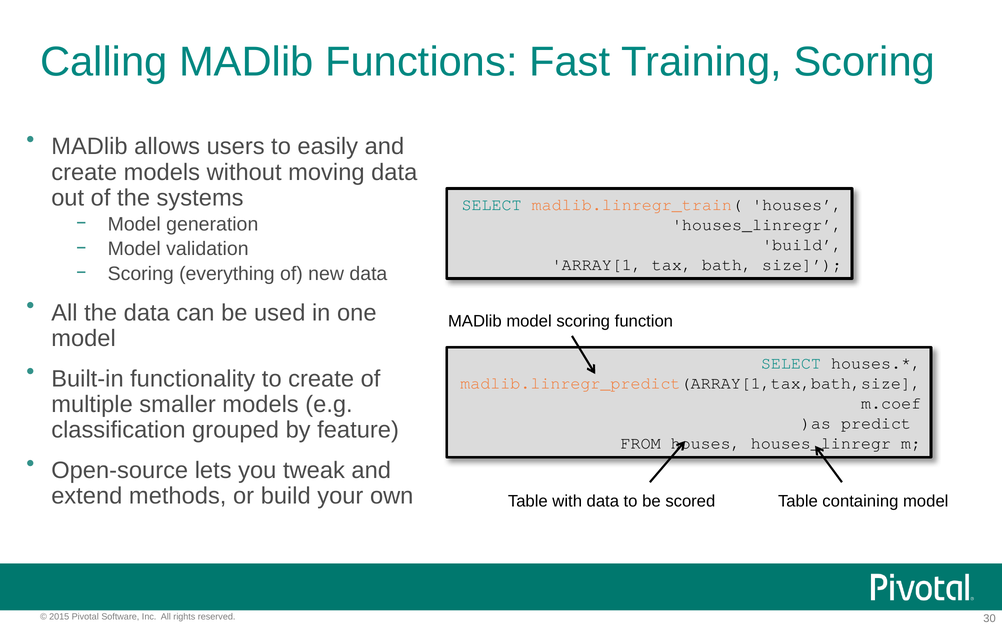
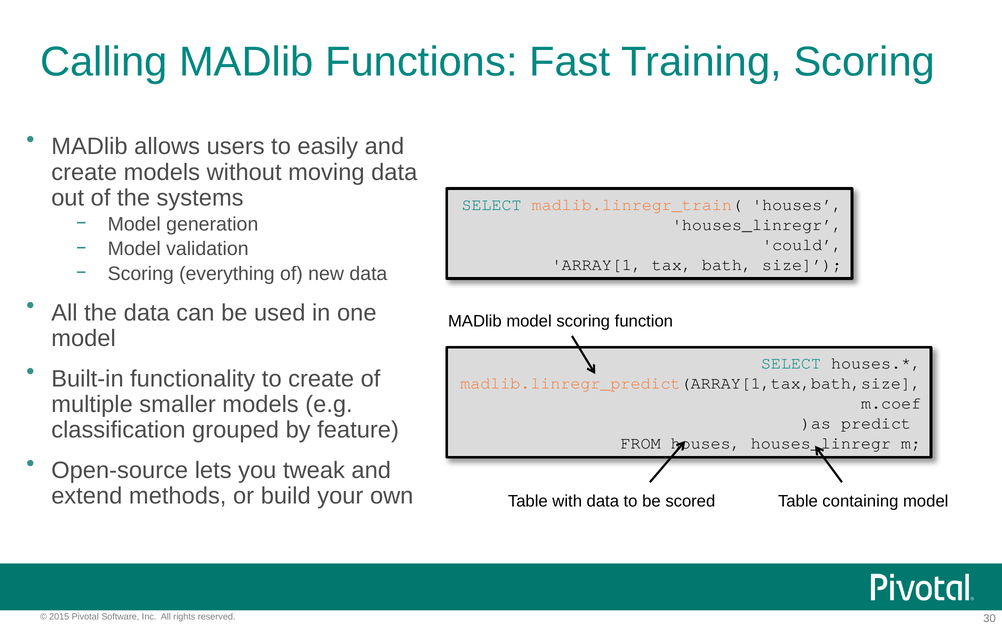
build at (802, 245): build -> could
